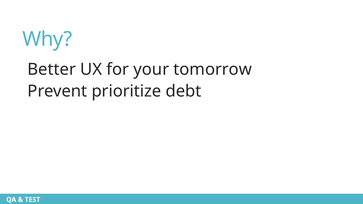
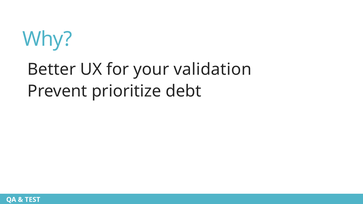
tomorrow: tomorrow -> validation
